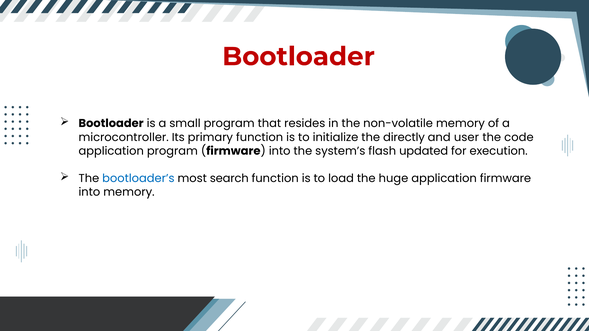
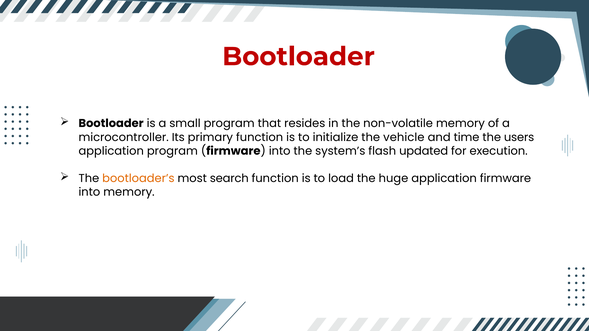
directly: directly -> vehicle
user: user -> time
code: code -> users
bootloader’s colour: blue -> orange
